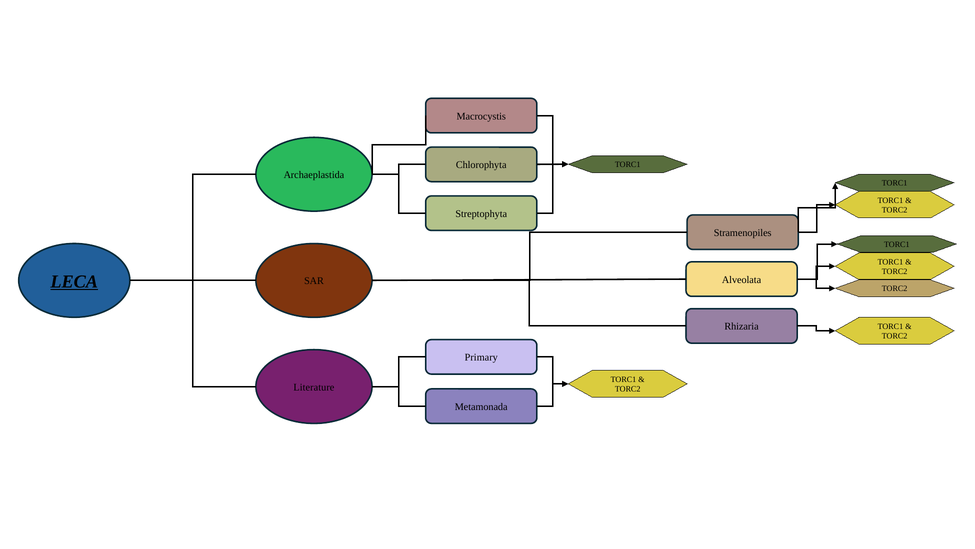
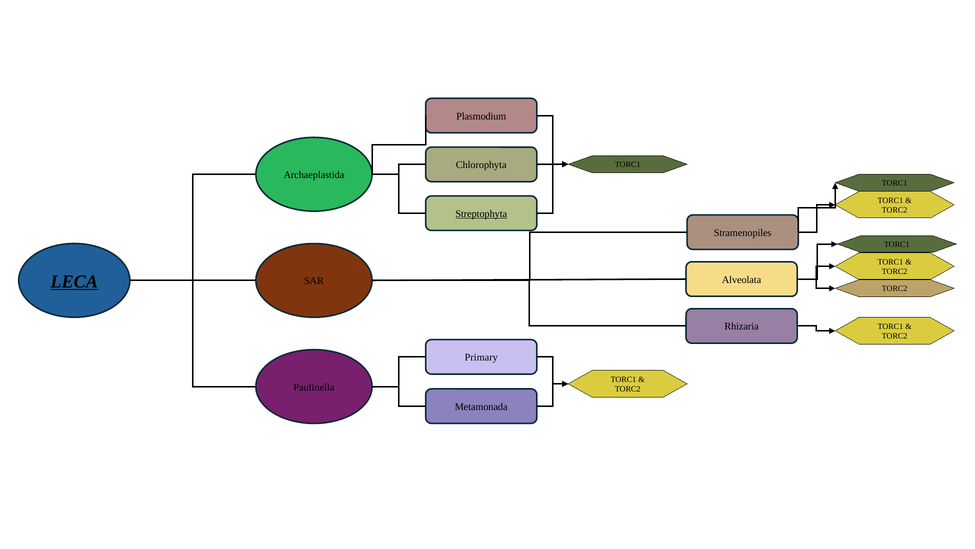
Macrocystis: Macrocystis -> Plasmodium
Streptophyta underline: none -> present
Literature: Literature -> Paulinella
